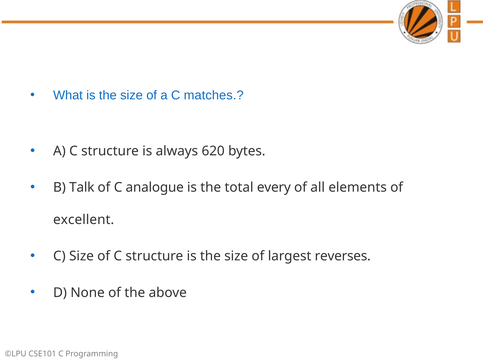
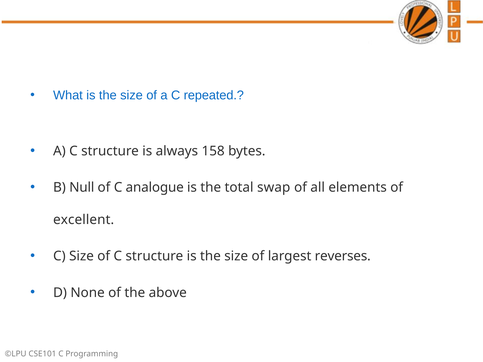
matches: matches -> repeated
620: 620 -> 158
Talk: Talk -> Null
every: every -> swap
